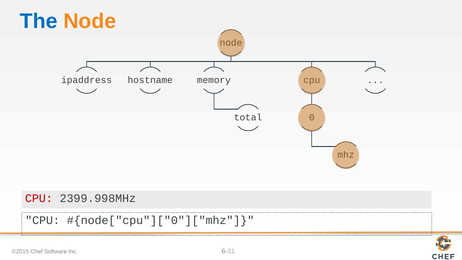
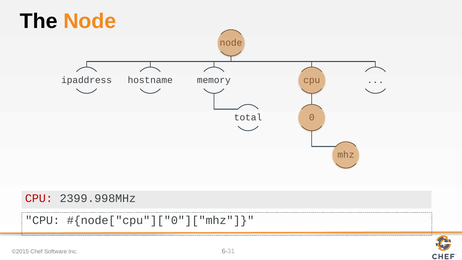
The colour: blue -> black
